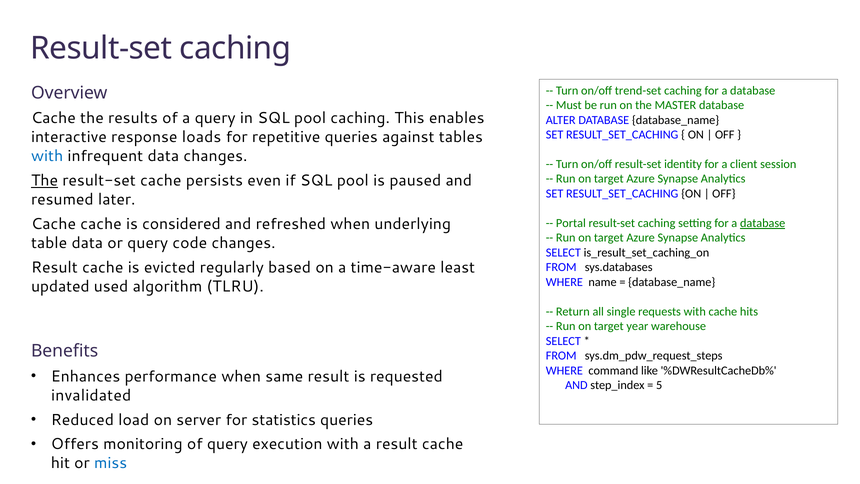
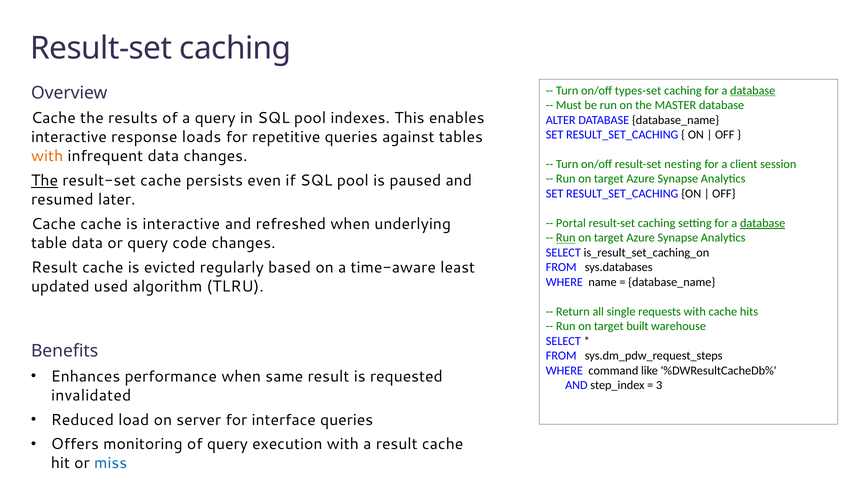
trend-set: trend-set -> types-set
database at (753, 90) underline: none -> present
pool caching: caching -> indexes
with at (47, 156) colour: blue -> orange
identity: identity -> nesting
is considered: considered -> interactive
Run at (566, 238) underline: none -> present
year: year -> built
5: 5 -> 3
statistics: statistics -> interface
